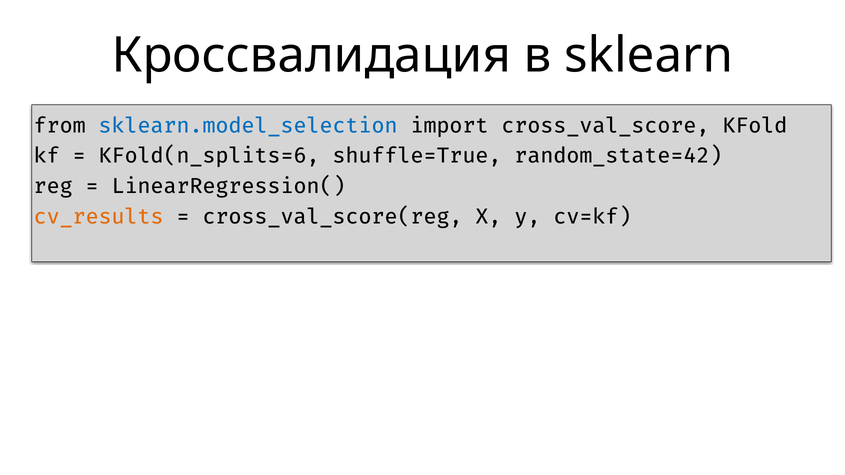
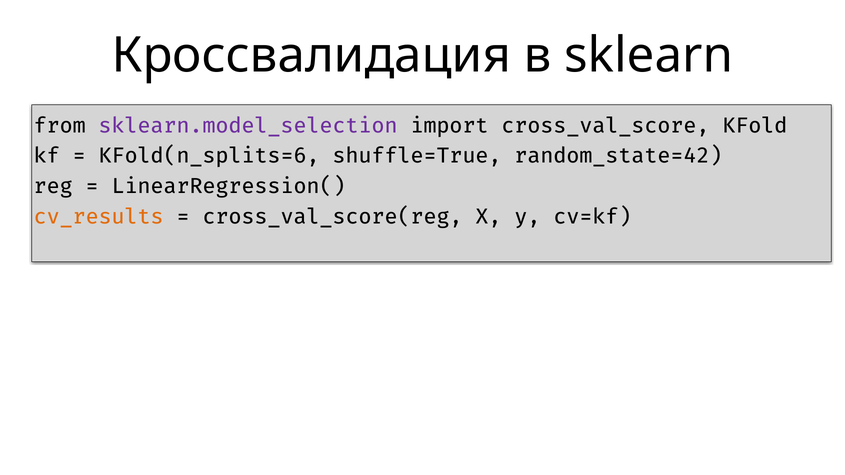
sklearn.model_selection colour: blue -> purple
